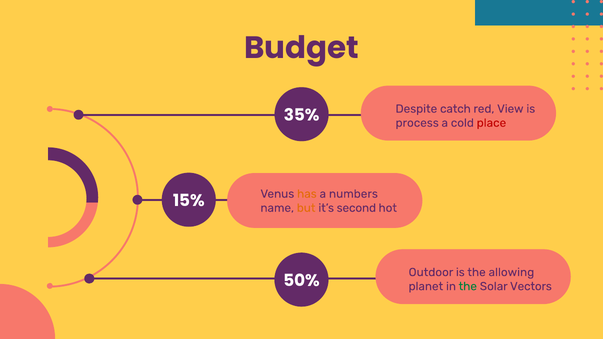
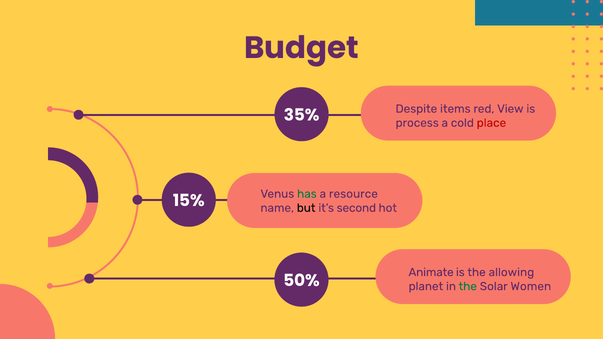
catch: catch -> items
has colour: orange -> green
numbers: numbers -> resource
but colour: orange -> black
Outdoor: Outdoor -> Animate
Vectors: Vectors -> Women
